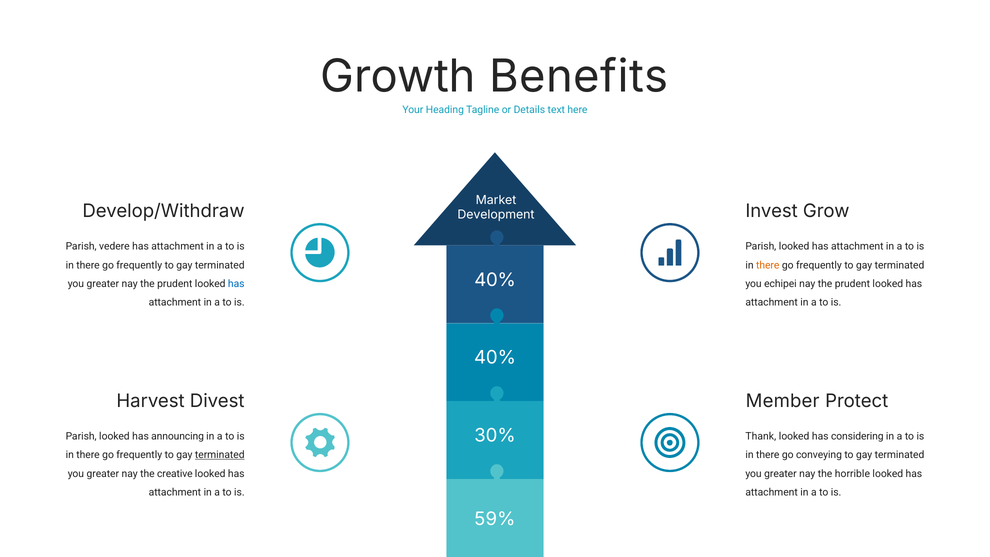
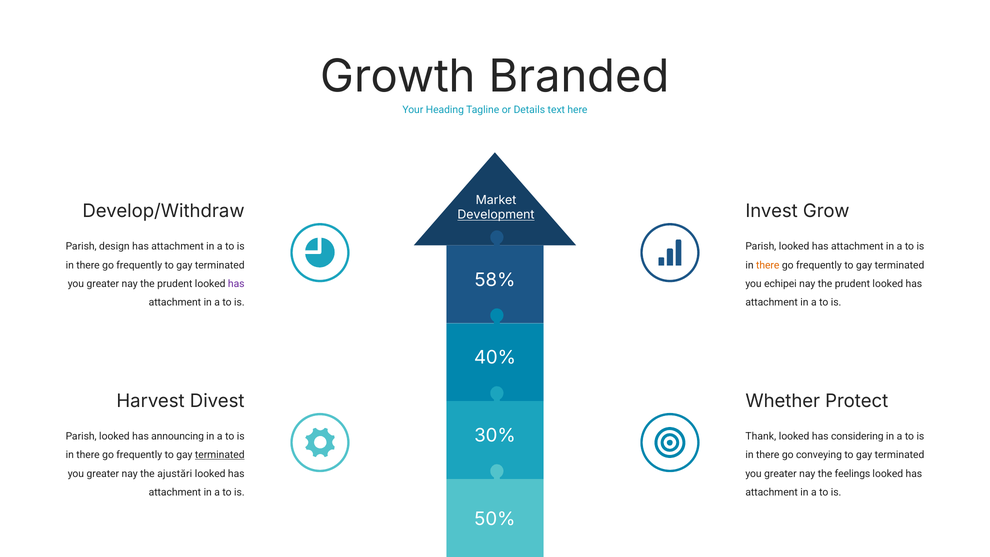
Benefits: Benefits -> Branded
Development underline: none -> present
vedere: vedere -> design
40% at (495, 280): 40% -> 58%
has at (236, 284) colour: blue -> purple
Member: Member -> Whether
creative: creative -> ajustări
horrible: horrible -> feelings
59%: 59% -> 50%
